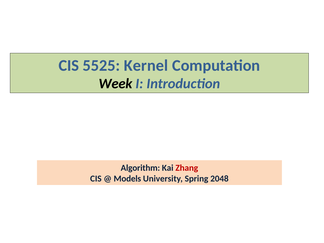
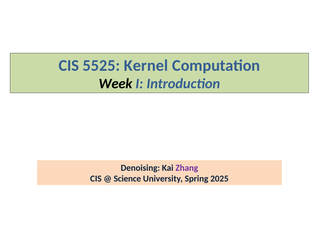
Algorithm: Algorithm -> Denoising
Zhang colour: red -> purple
Models: Models -> Science
2048: 2048 -> 2025
